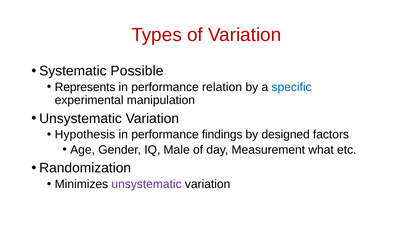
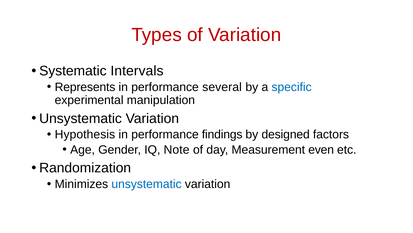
Possible: Possible -> Intervals
relation: relation -> several
Male: Male -> Note
what: what -> even
unsystematic at (147, 184) colour: purple -> blue
